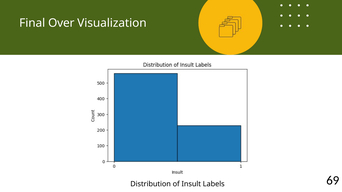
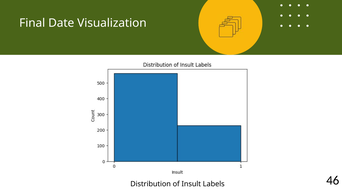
Over: Over -> Date
69: 69 -> 46
